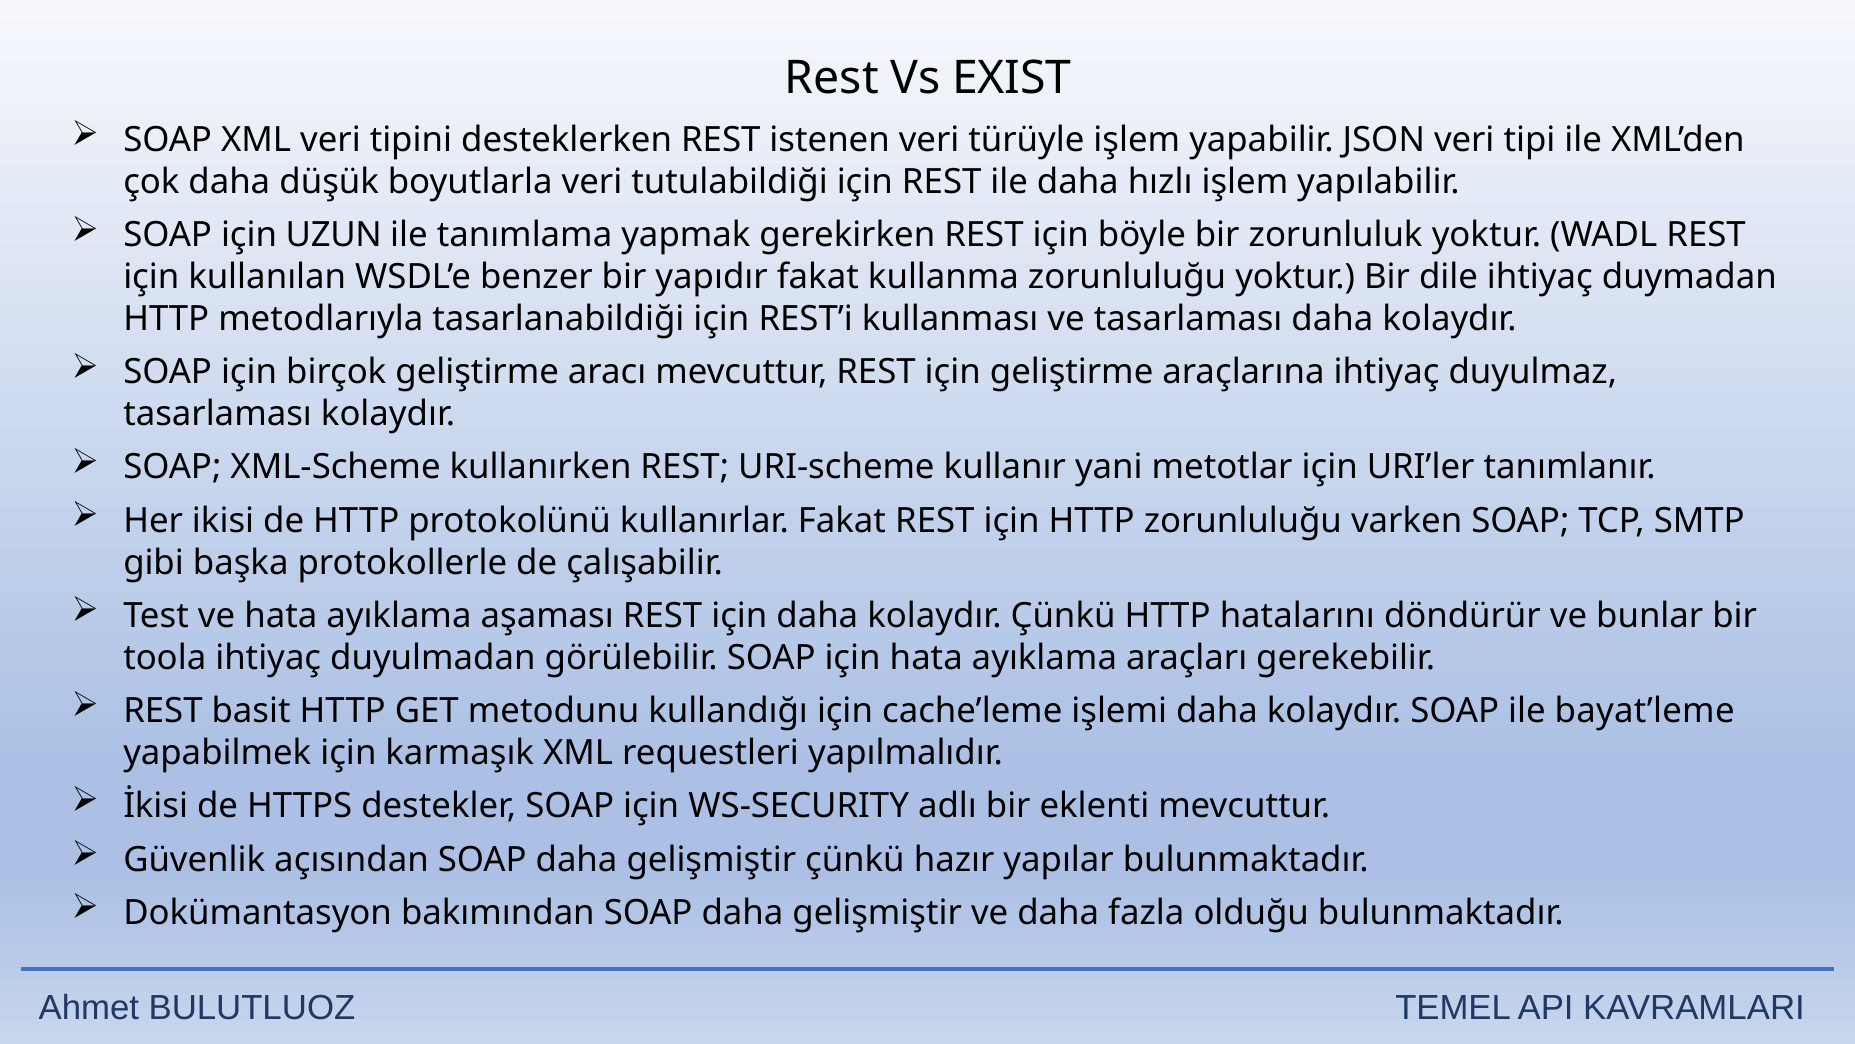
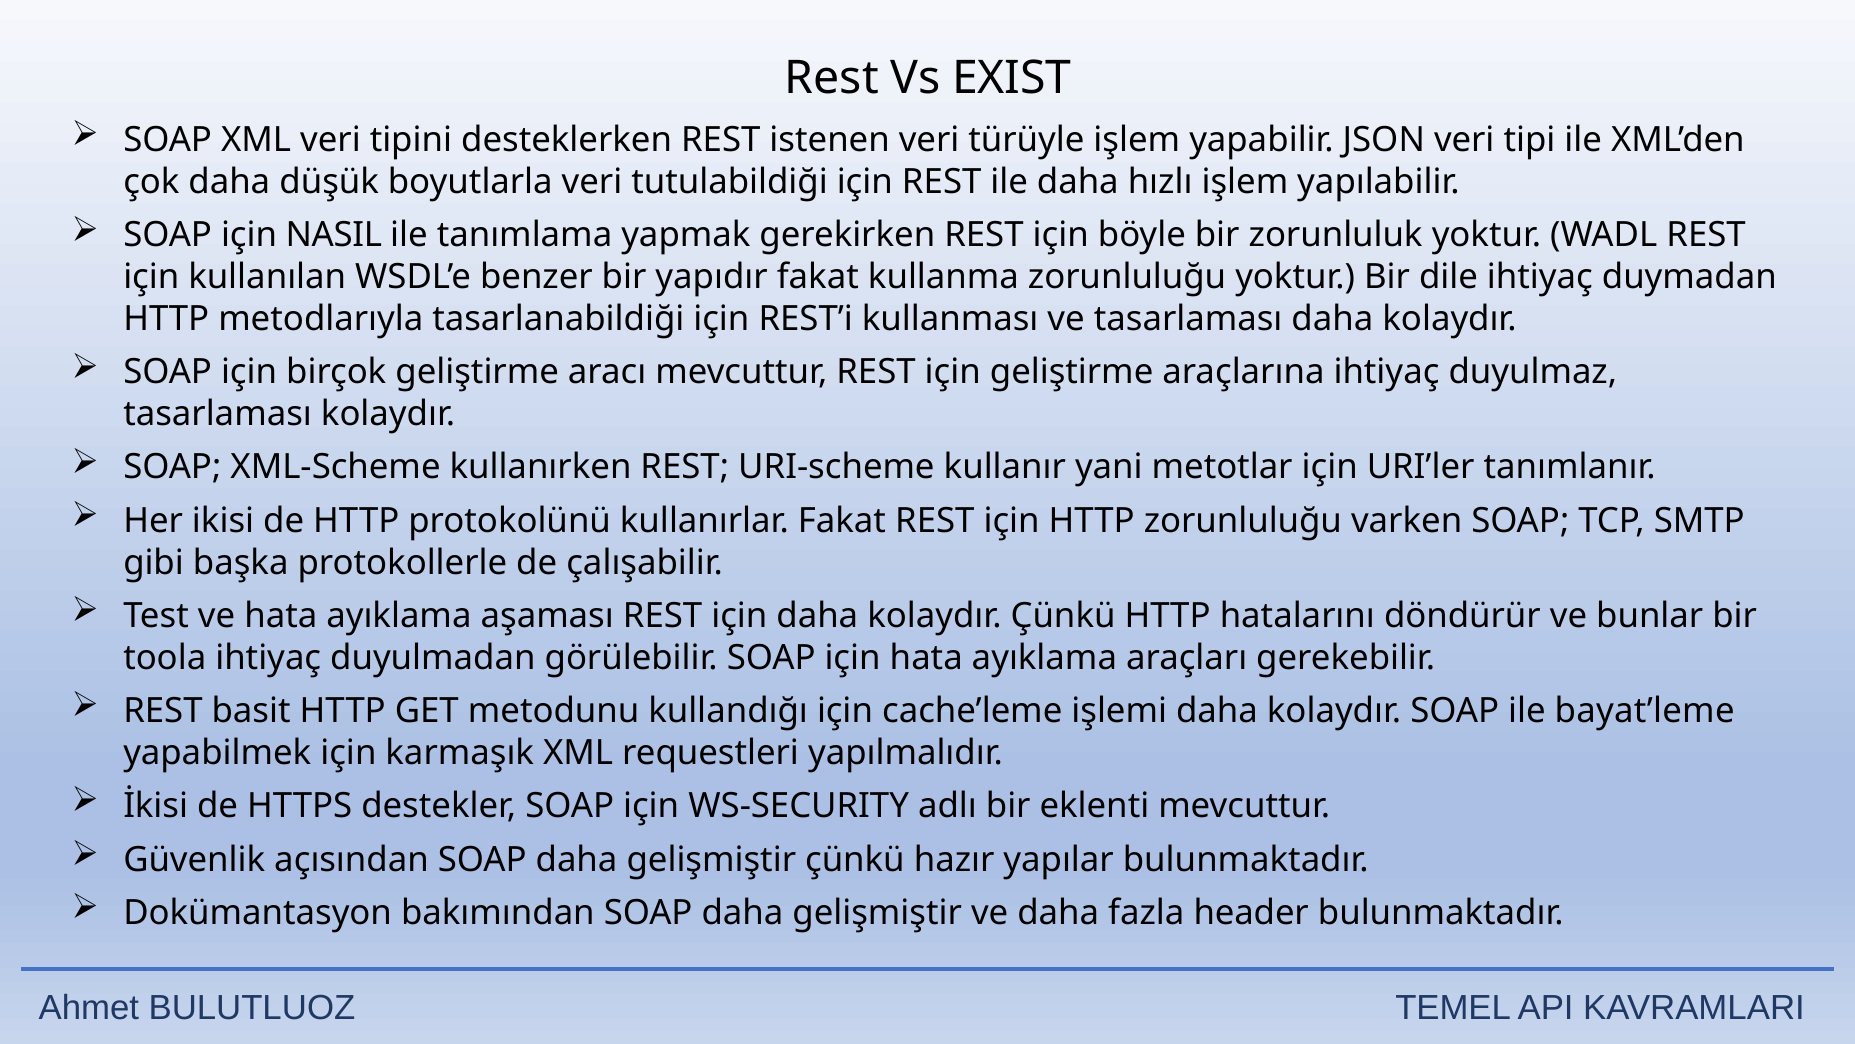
UZUN: UZUN -> NASIL
olduğu: olduğu -> header
